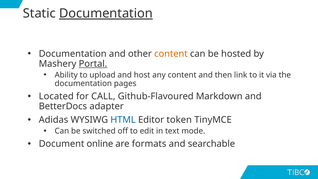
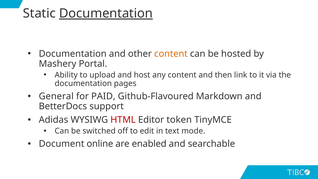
Portal underline: present -> none
Located: Located -> General
CALL: CALL -> PAID
adapter: adapter -> support
HTML colour: blue -> red
formats: formats -> enabled
